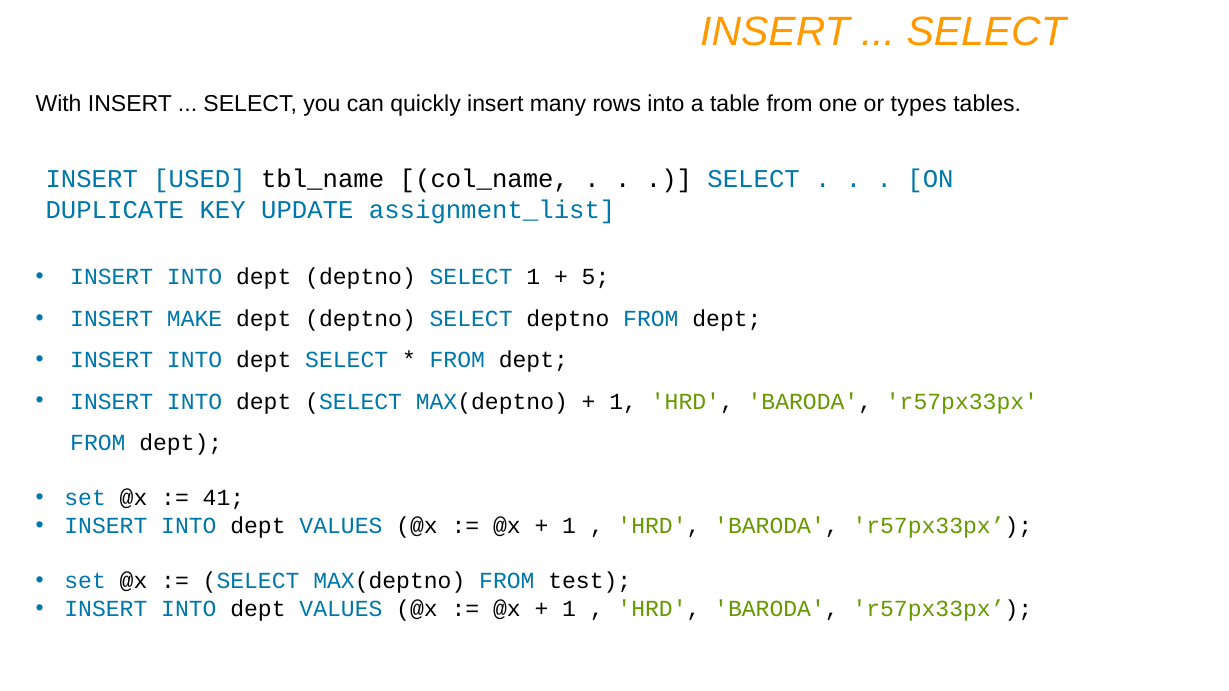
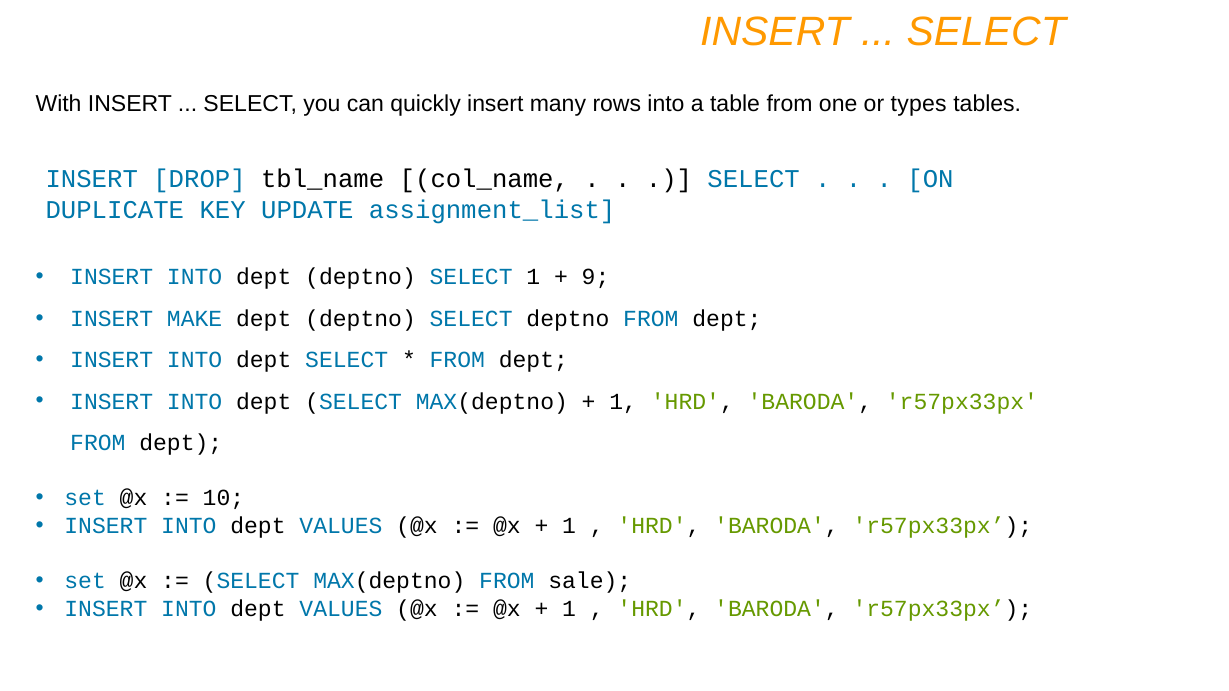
USED: USED -> DROP
5: 5 -> 9
41: 41 -> 10
test: test -> sale
